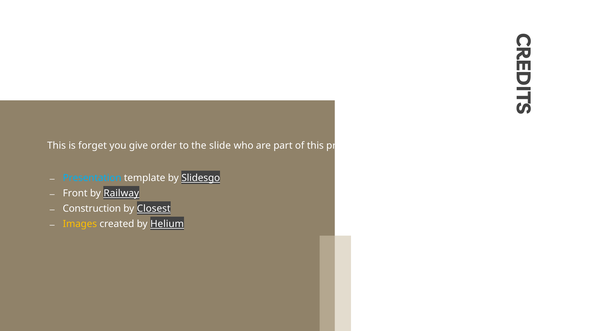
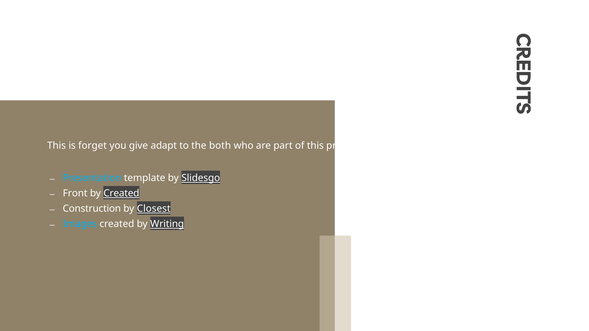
order: order -> adapt
slide: slide -> both
by Railway: Railway -> Created
Images colour: yellow -> light blue
Helium: Helium -> Writing
